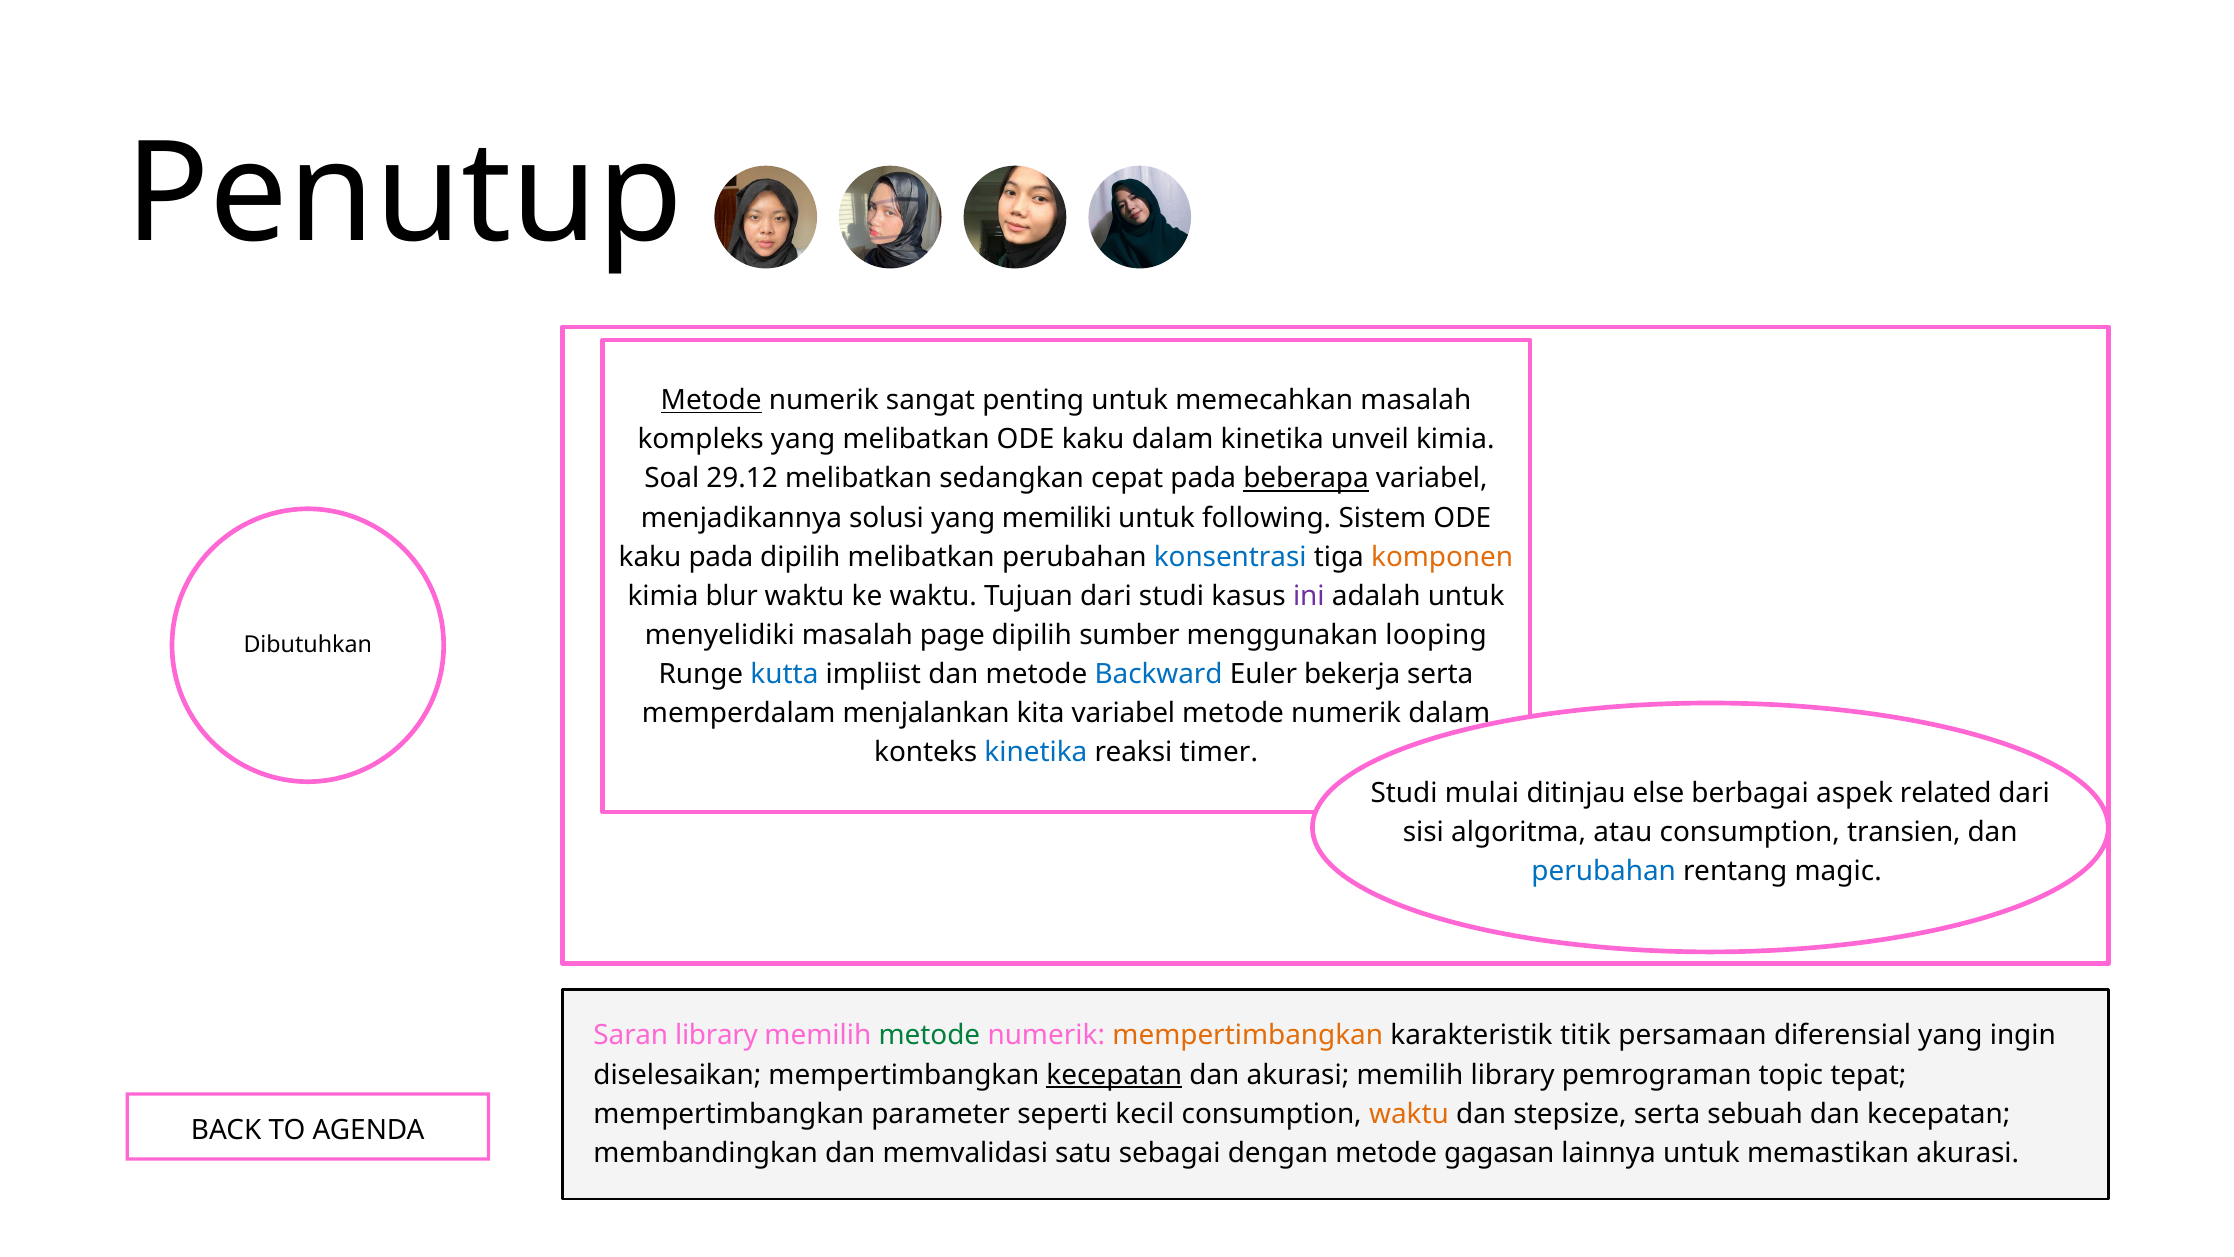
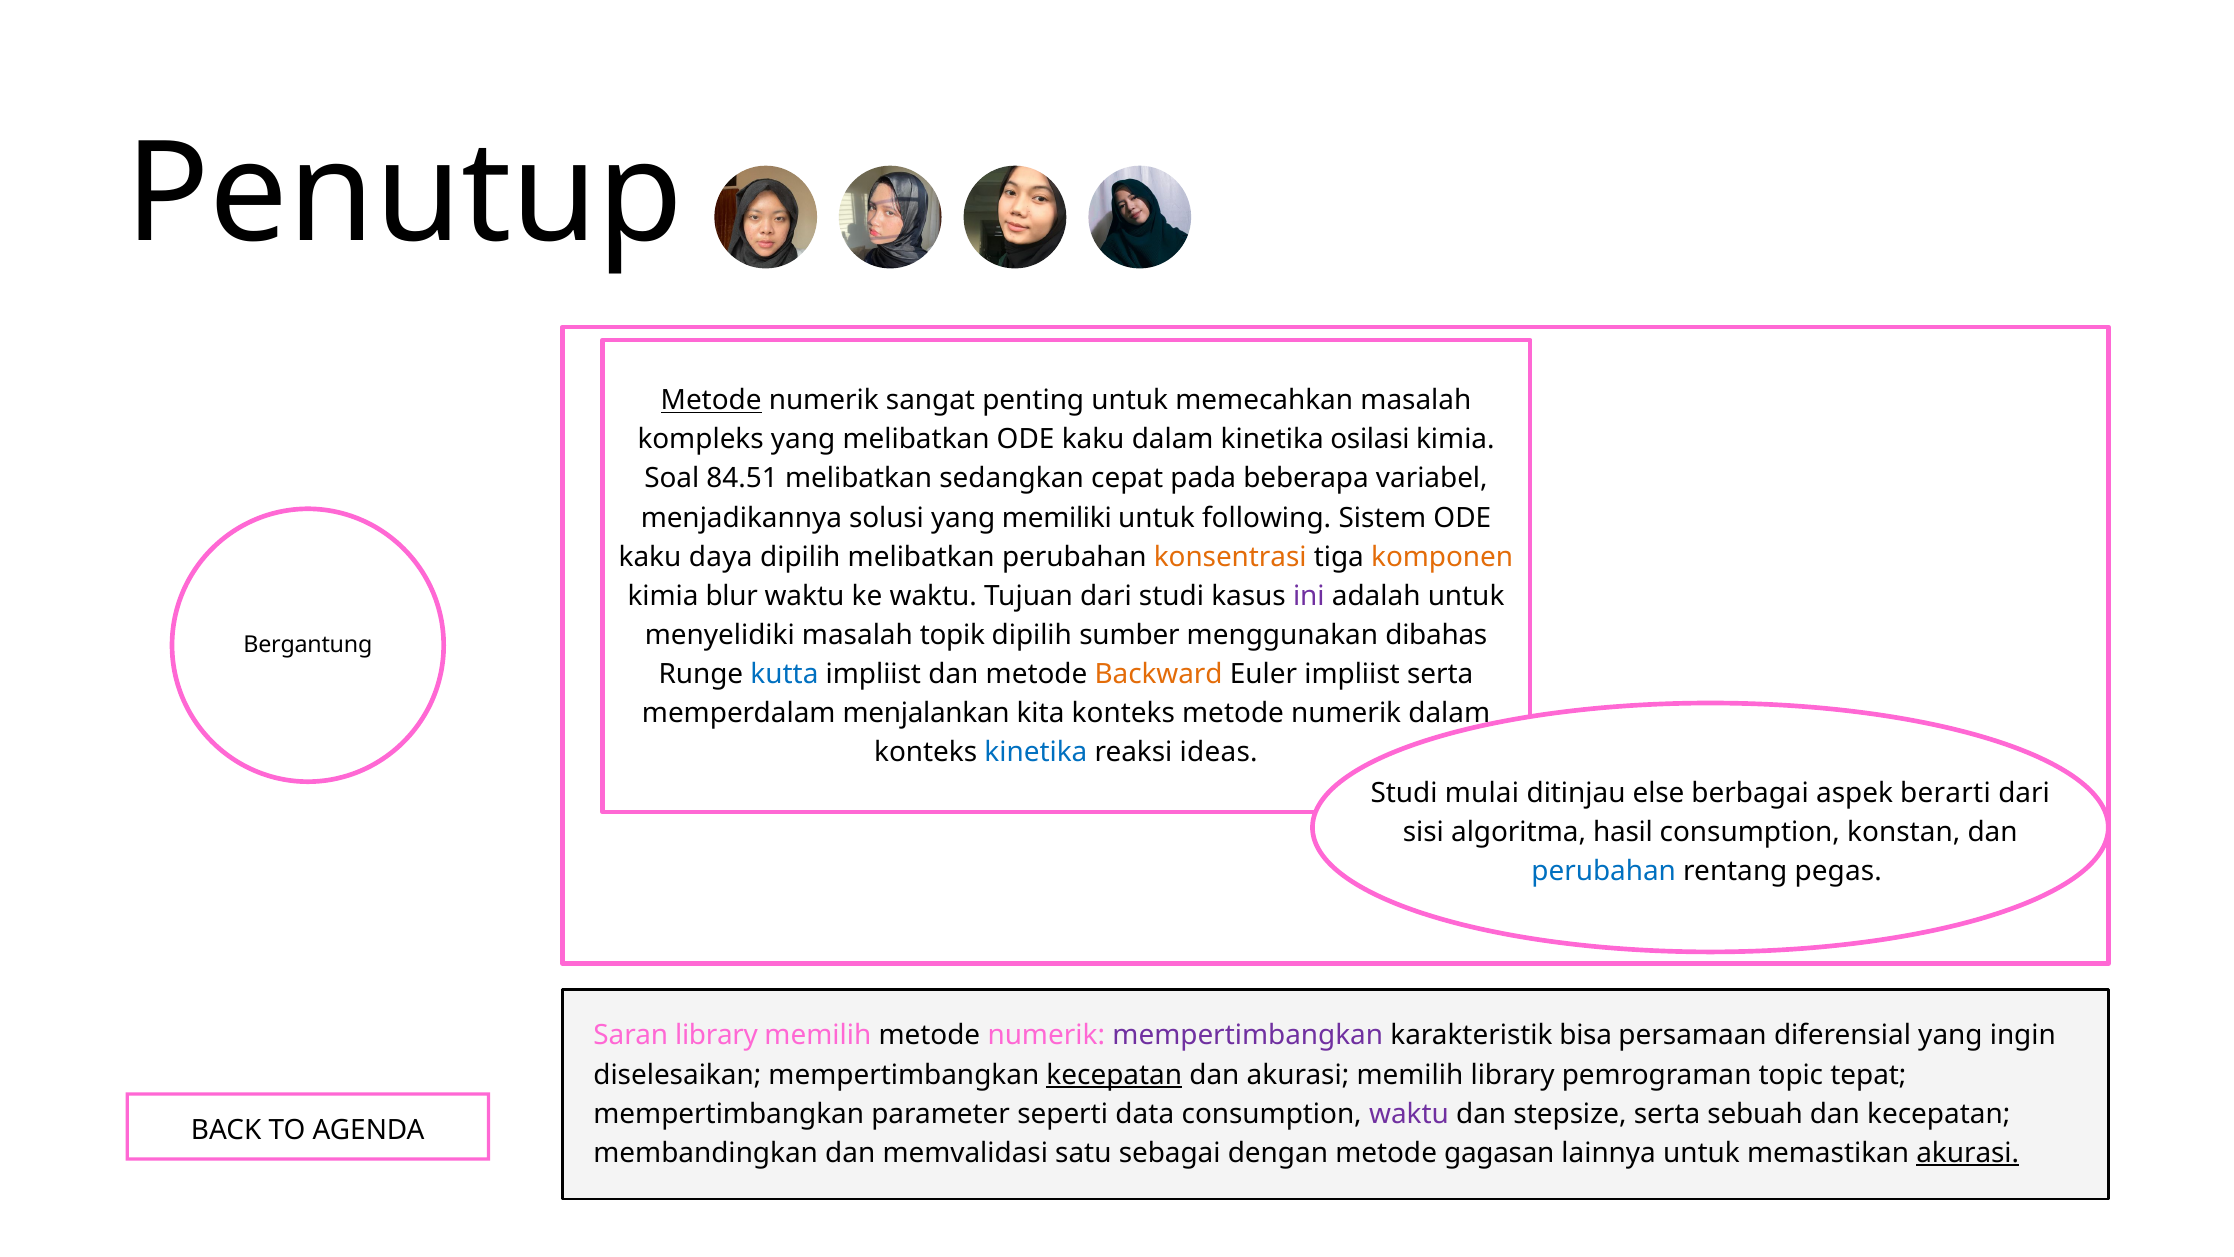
unveil: unveil -> osilasi
29.12: 29.12 -> 84.51
beberapa underline: present -> none
kaku pada: pada -> daya
konsentrasi colour: blue -> orange
page: page -> topik
looping: looping -> dibahas
Dibutuhkan: Dibutuhkan -> Bergantung
Backward colour: blue -> orange
Euler bekerja: bekerja -> impliist
kita variabel: variabel -> konteks
timer: timer -> ideas
related: related -> berarti
atau: atau -> hasil
transien: transien -> konstan
magic: magic -> pegas
metode at (929, 1035) colour: green -> black
mempertimbangkan at (1248, 1035) colour: orange -> purple
titik: titik -> bisa
kecil: kecil -> data
waktu at (1409, 1114) colour: orange -> purple
akurasi at (1968, 1153) underline: none -> present
